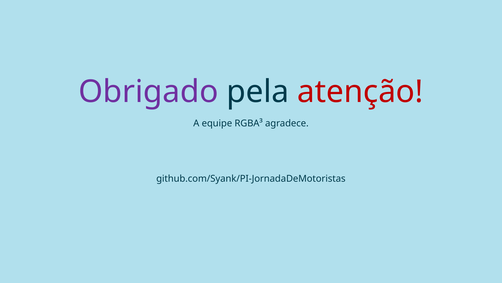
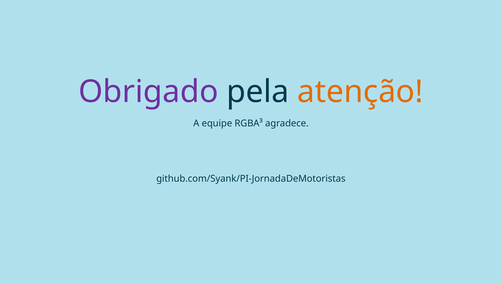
atenção colour: red -> orange
